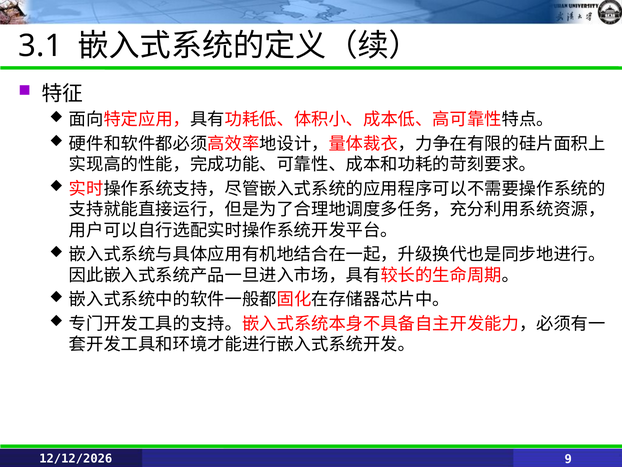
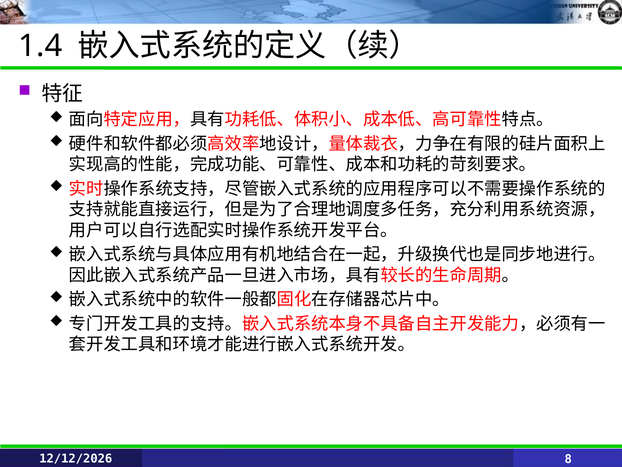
3.1: 3.1 -> 1.4
9: 9 -> 8
